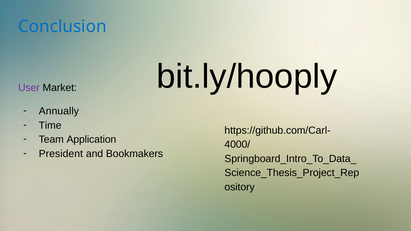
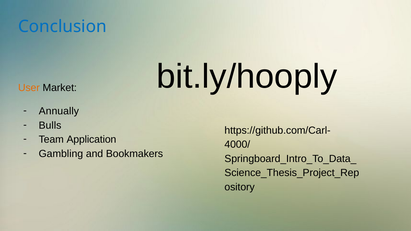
User colour: purple -> orange
Time: Time -> Bulls
President: President -> Gambling
